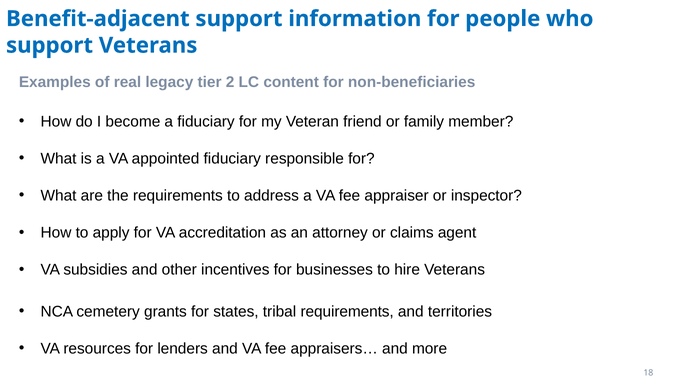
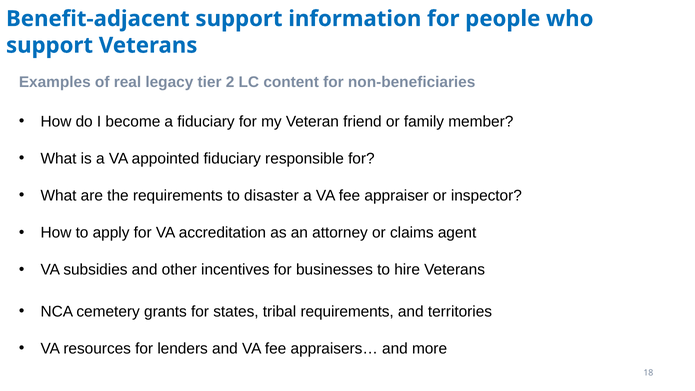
address: address -> disaster
